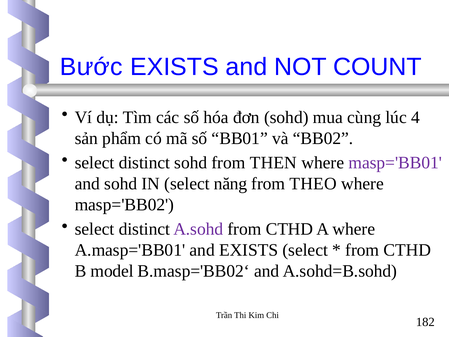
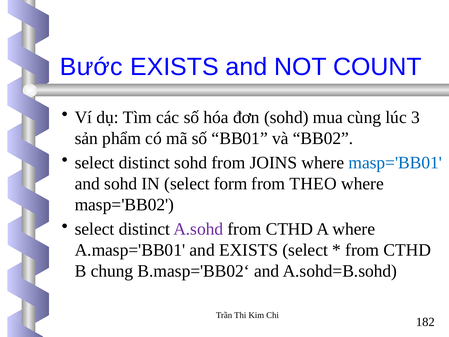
4: 4 -> 3
THEN: THEN -> JOINS
masp='BB01 colour: purple -> blue
năng: năng -> form
model: model -> chung
